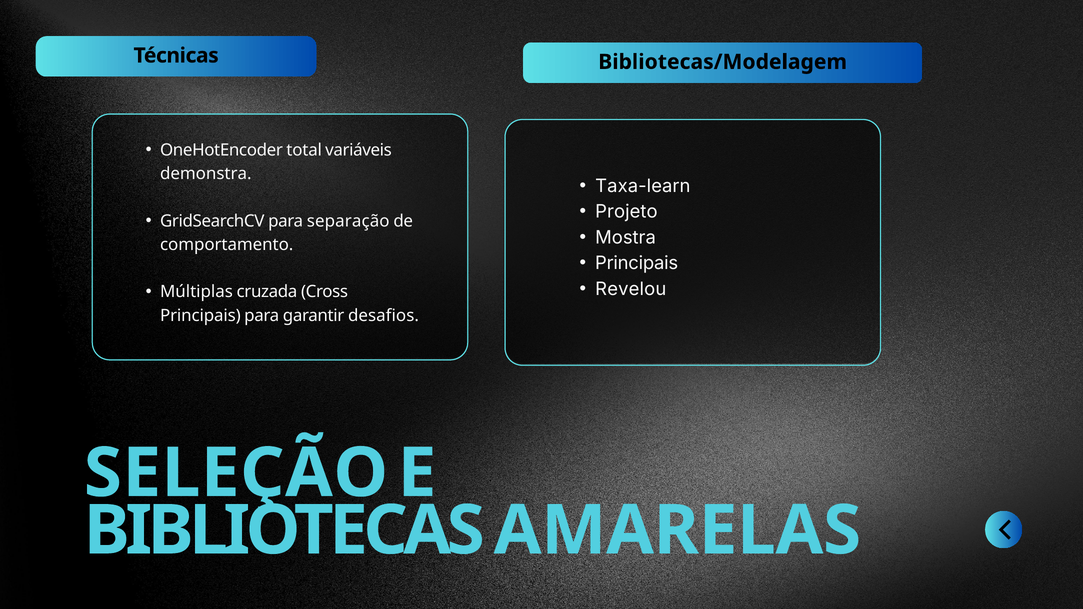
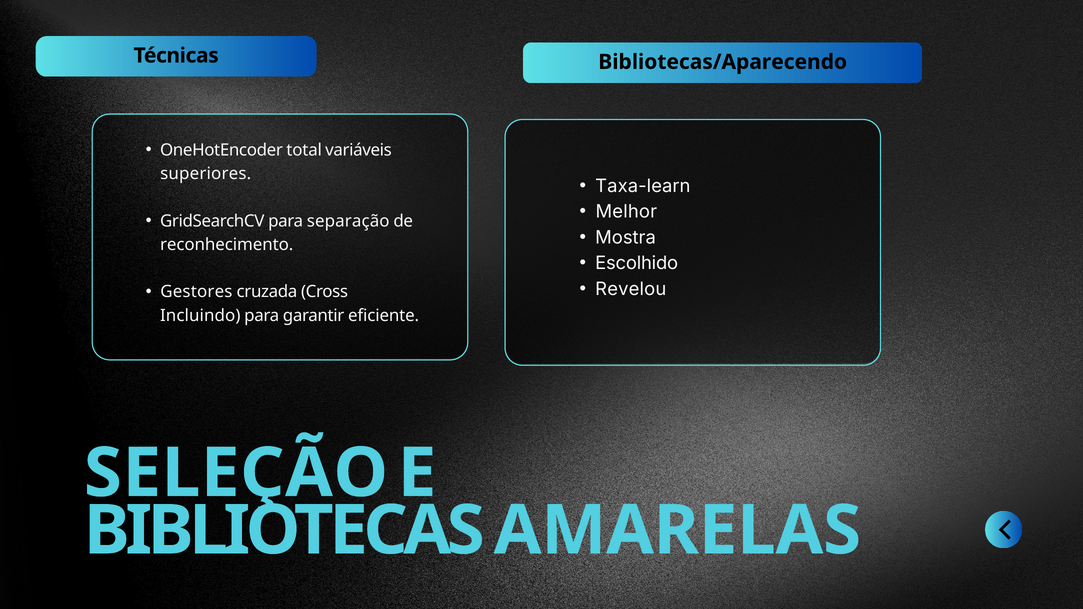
Bibliotecas/Modelagem: Bibliotecas/Modelagem -> Bibliotecas/Aparecendo
demonstra: demonstra -> superiores
Projeto: Projeto -> Melhor
comportamento: comportamento -> reconhecimento
Principais at (637, 263): Principais -> Escolhido
Múltiplas: Múltiplas -> Gestores
Principais at (200, 316): Principais -> Incluindo
desafios: desafios -> eficiente
